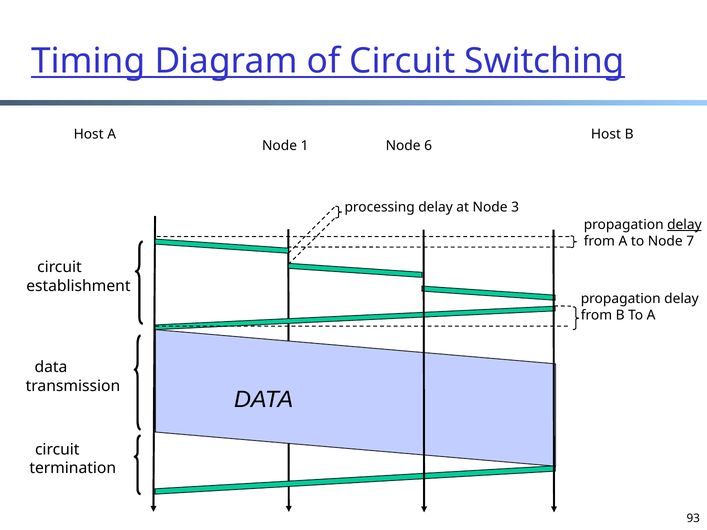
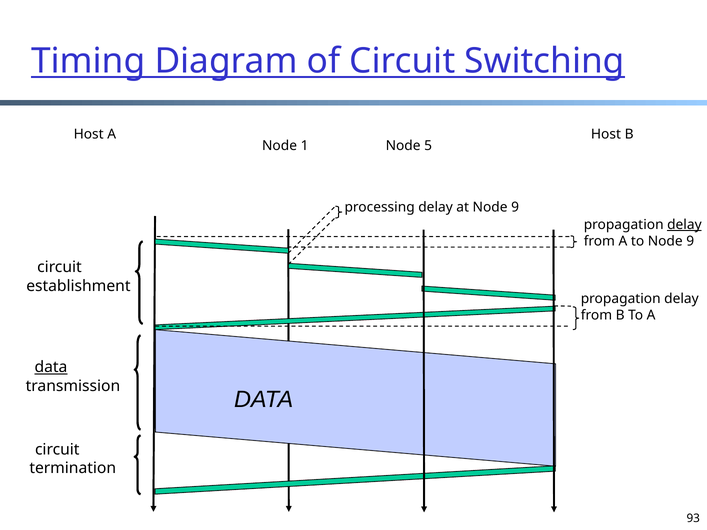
6: 6 -> 5
at Node 3: 3 -> 9
to Node 7: 7 -> 9
data at (51, 367) underline: none -> present
